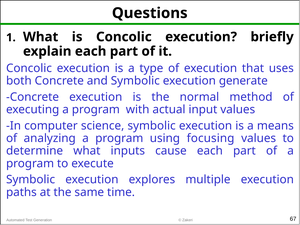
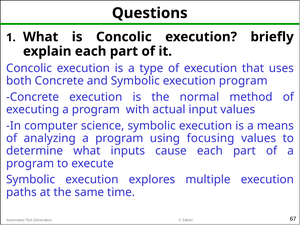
execution generate: generate -> program
